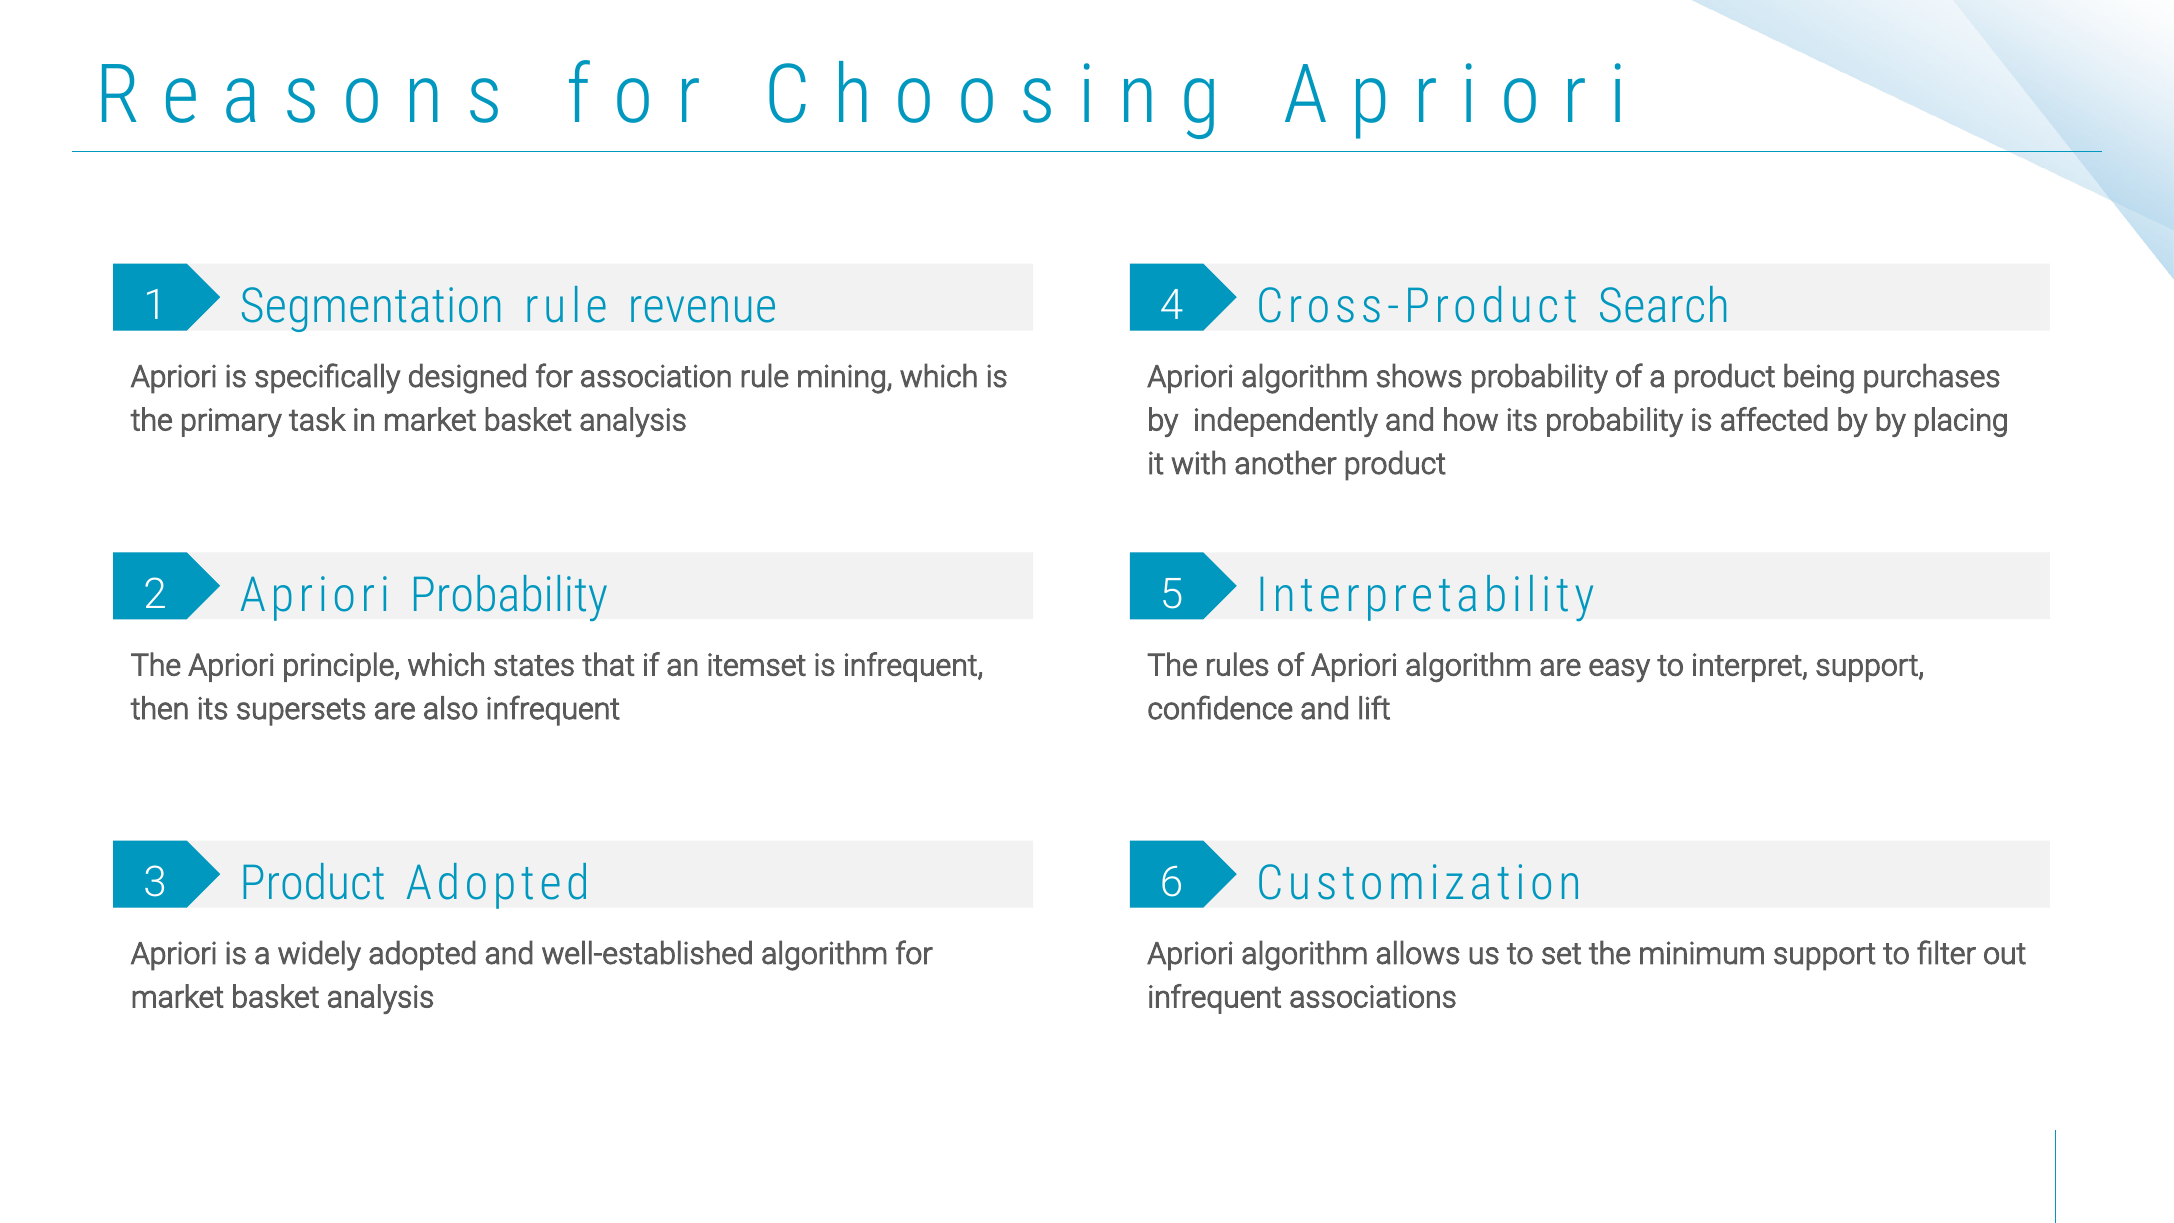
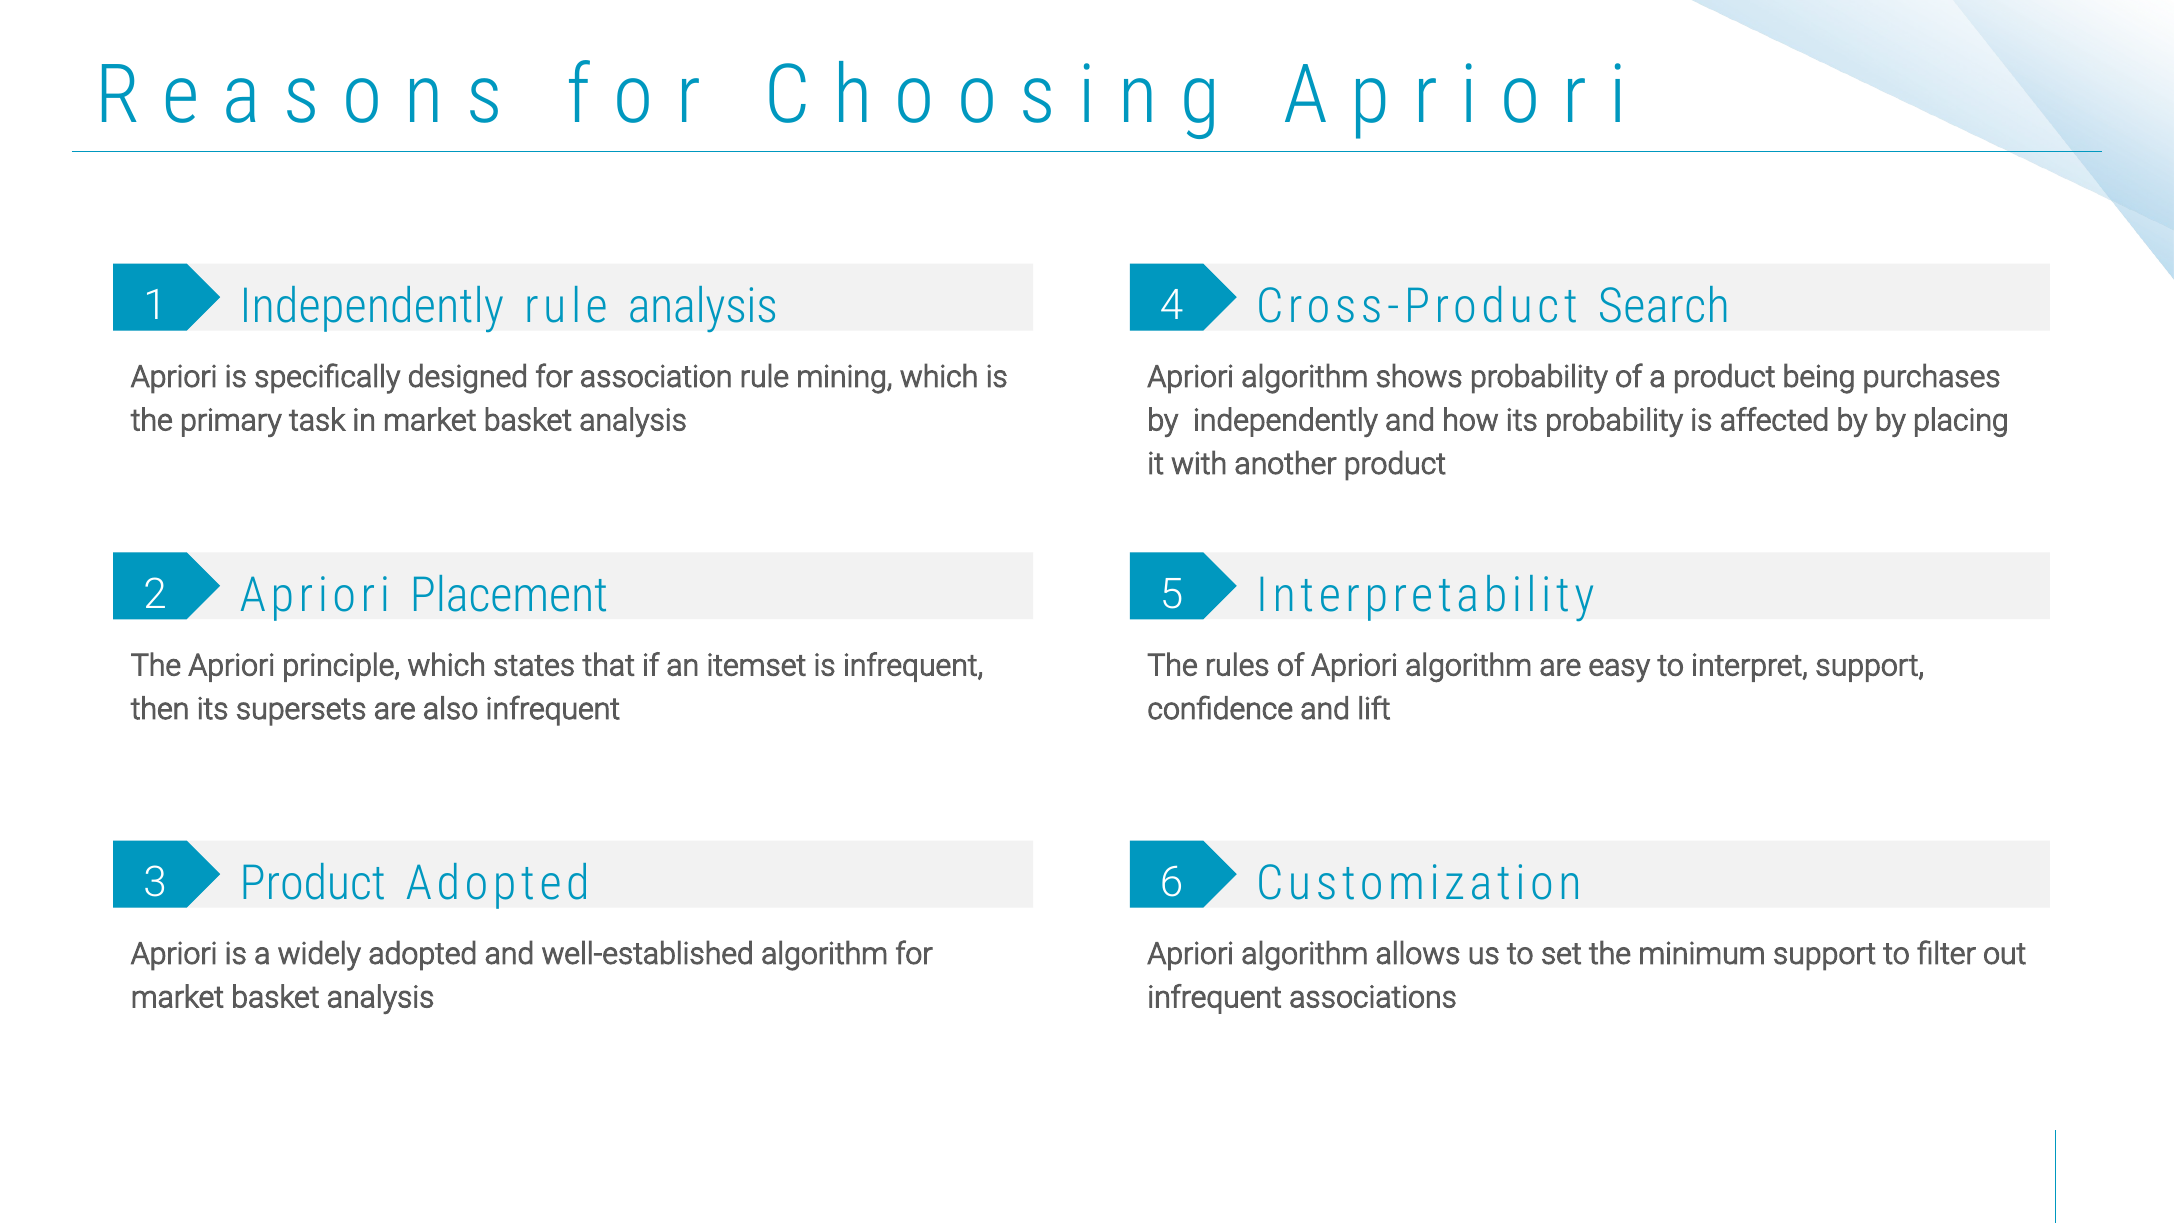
Segmentation at (372, 307): Segmentation -> Independently
rule revenue: revenue -> analysis
Apriori Probability: Probability -> Placement
